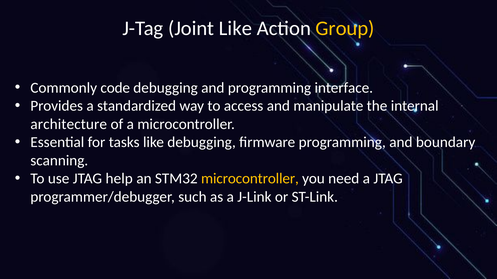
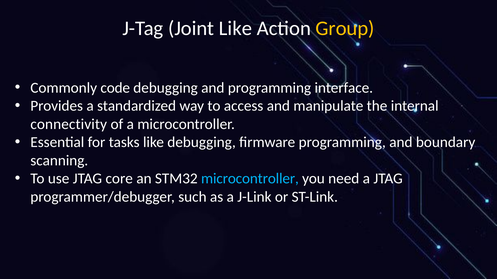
architecture: architecture -> connectivity
help: help -> core
microcontroller at (250, 179) colour: yellow -> light blue
